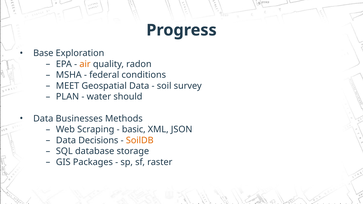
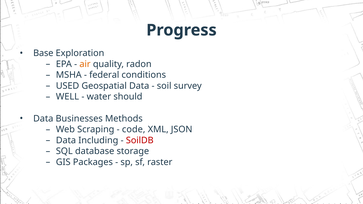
MEET: MEET -> USED
PLAN: PLAN -> WELL
basic: basic -> code
Decisions: Decisions -> Including
SoilDB colour: orange -> red
